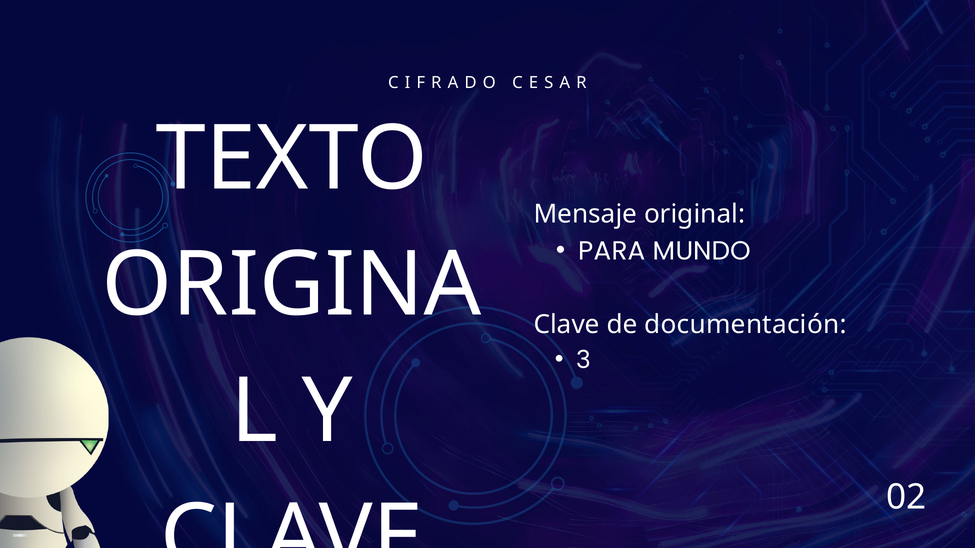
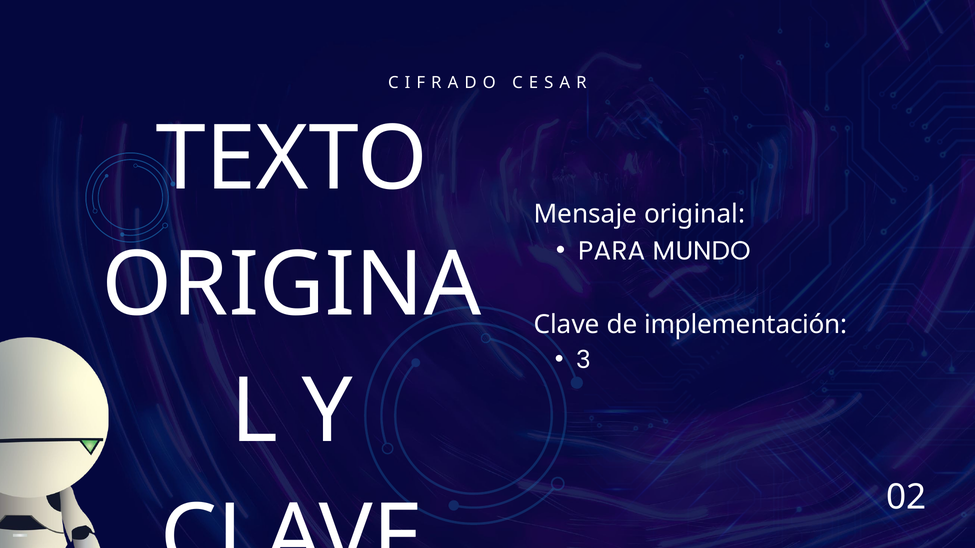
documentación: documentación -> implementación
